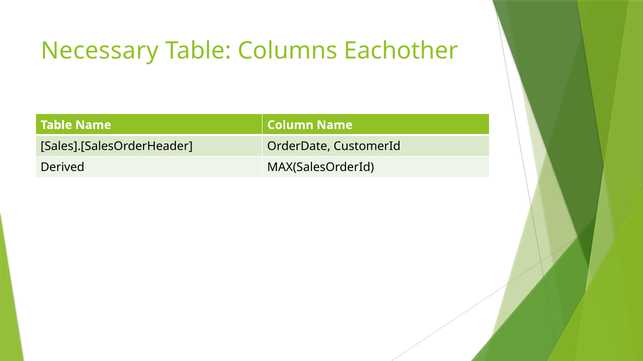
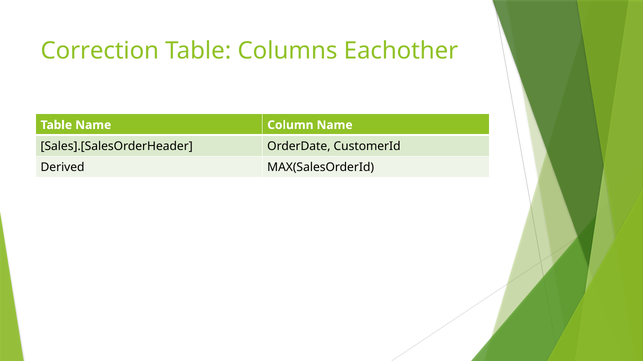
Necessary: Necessary -> Correction
